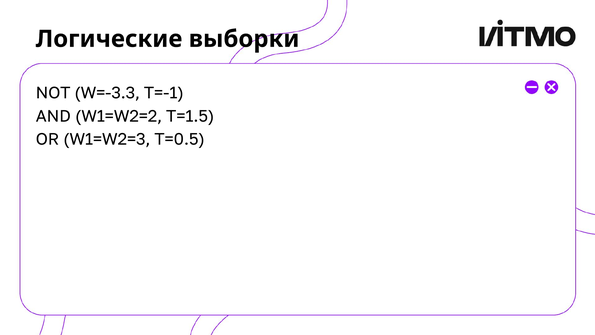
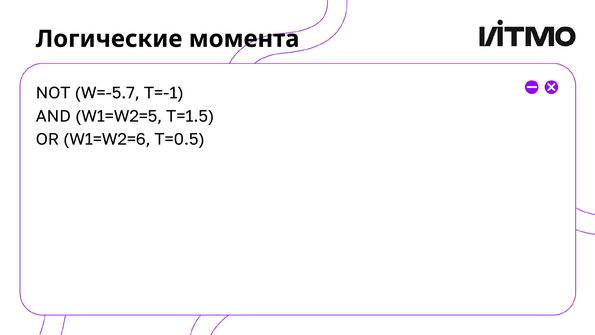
выборки: выборки -> момента
W=-3.3: W=-3.3 -> W=-5.7
W1=W2=2: W1=W2=2 -> W1=W2=5
W1=W2=3: W1=W2=3 -> W1=W2=6
